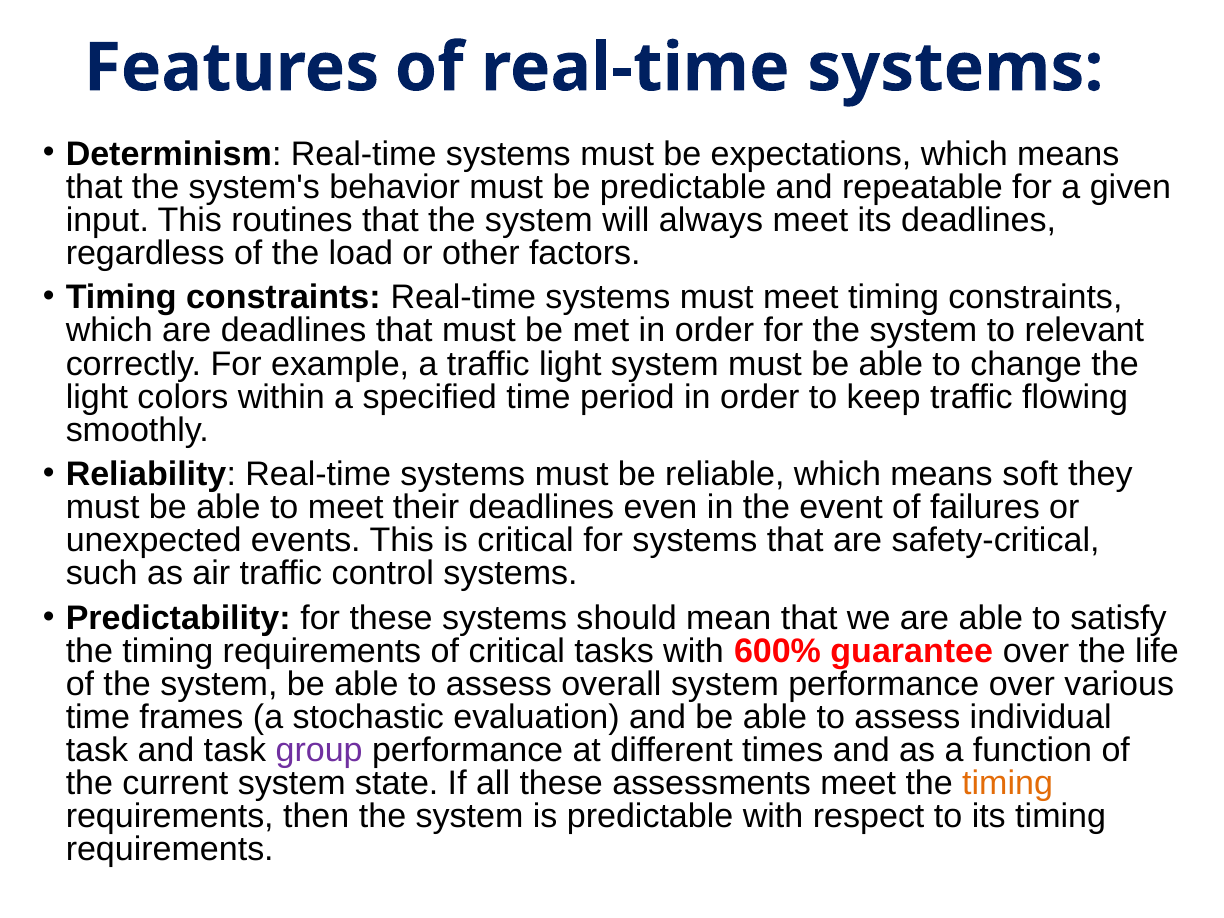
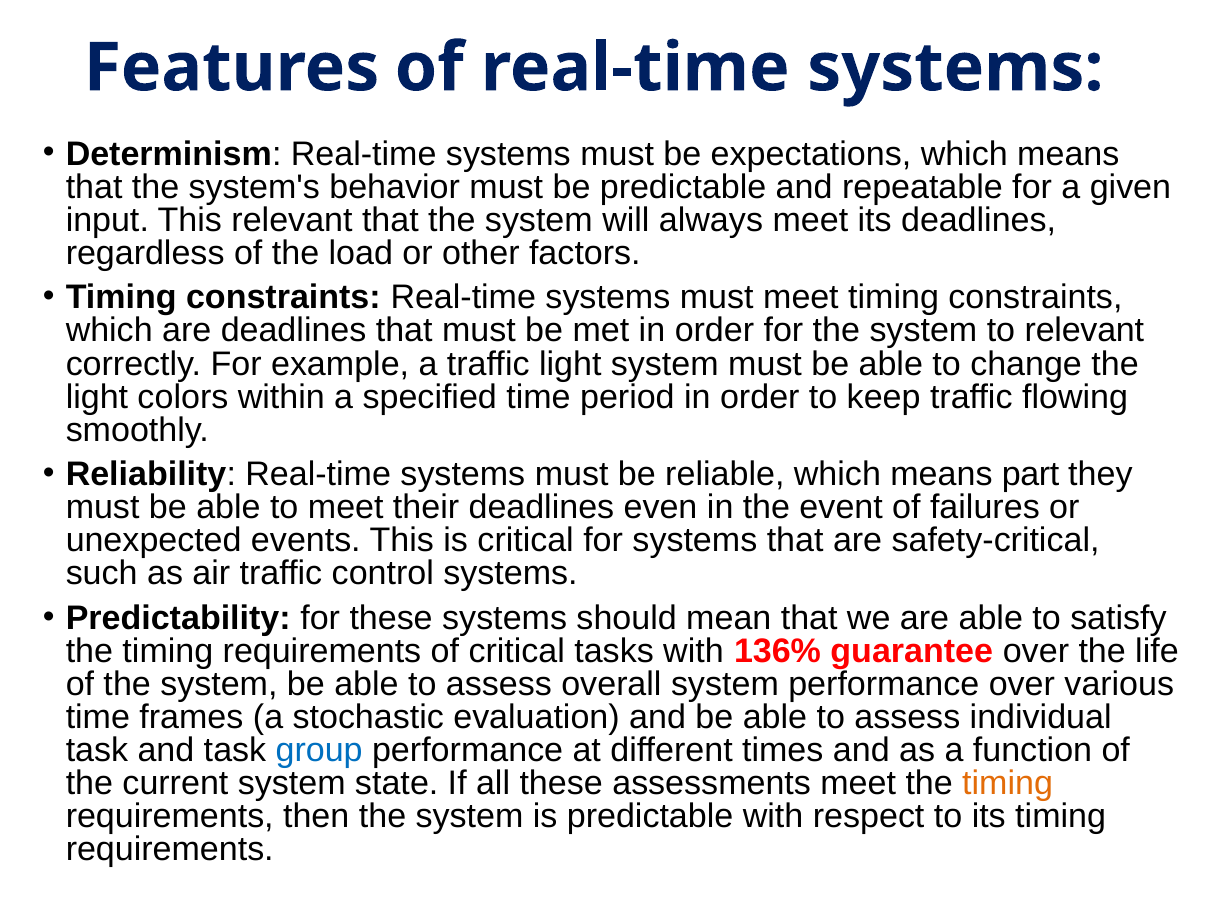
This routines: routines -> relevant
soft: soft -> part
600%: 600% -> 136%
group colour: purple -> blue
